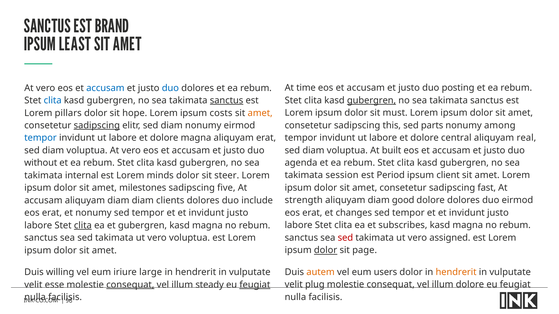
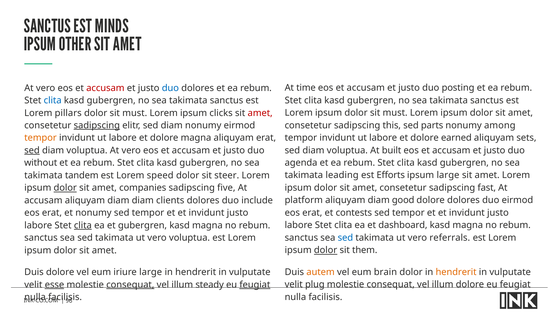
BRAND: BRAND -> MINDS
LEAST: LEAST -> OTHER
accusam at (105, 88) colour: blue -> red
gubergren at (372, 100) underline: present -> none
sanctus at (227, 101) underline: present -> none
hope at (135, 113): hope -> must
costs: costs -> clicks
amet at (260, 113) colour: orange -> red
central: central -> earned
real: real -> sets
tempor at (41, 138) colour: blue -> orange
sed at (32, 151) underline: none -> present
session: session -> leading
Period: Period -> Efforts
ipsum client: client -> large
internal: internal -> tandem
minds: minds -> speed
dolor at (65, 188) underline: none -> present
milestones: milestones -> companies
strength: strength -> platform
changes: changes -> contests
subscribes: subscribes -> dashboard
sed at (345, 238) colour: red -> blue
assigned: assigned -> referrals
page: page -> them
users: users -> brain
Duis willing: willing -> dolore
esse underline: none -> present
